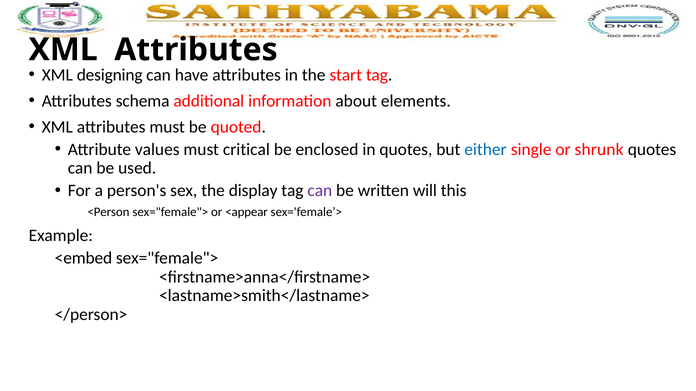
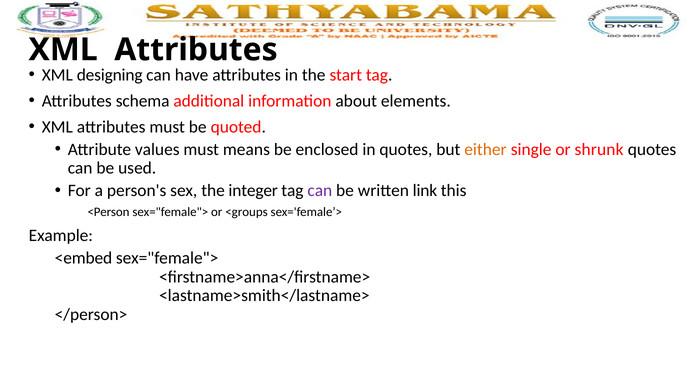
critical: critical -> means
either colour: blue -> orange
display: display -> integer
will: will -> link
<appear: <appear -> <groups
